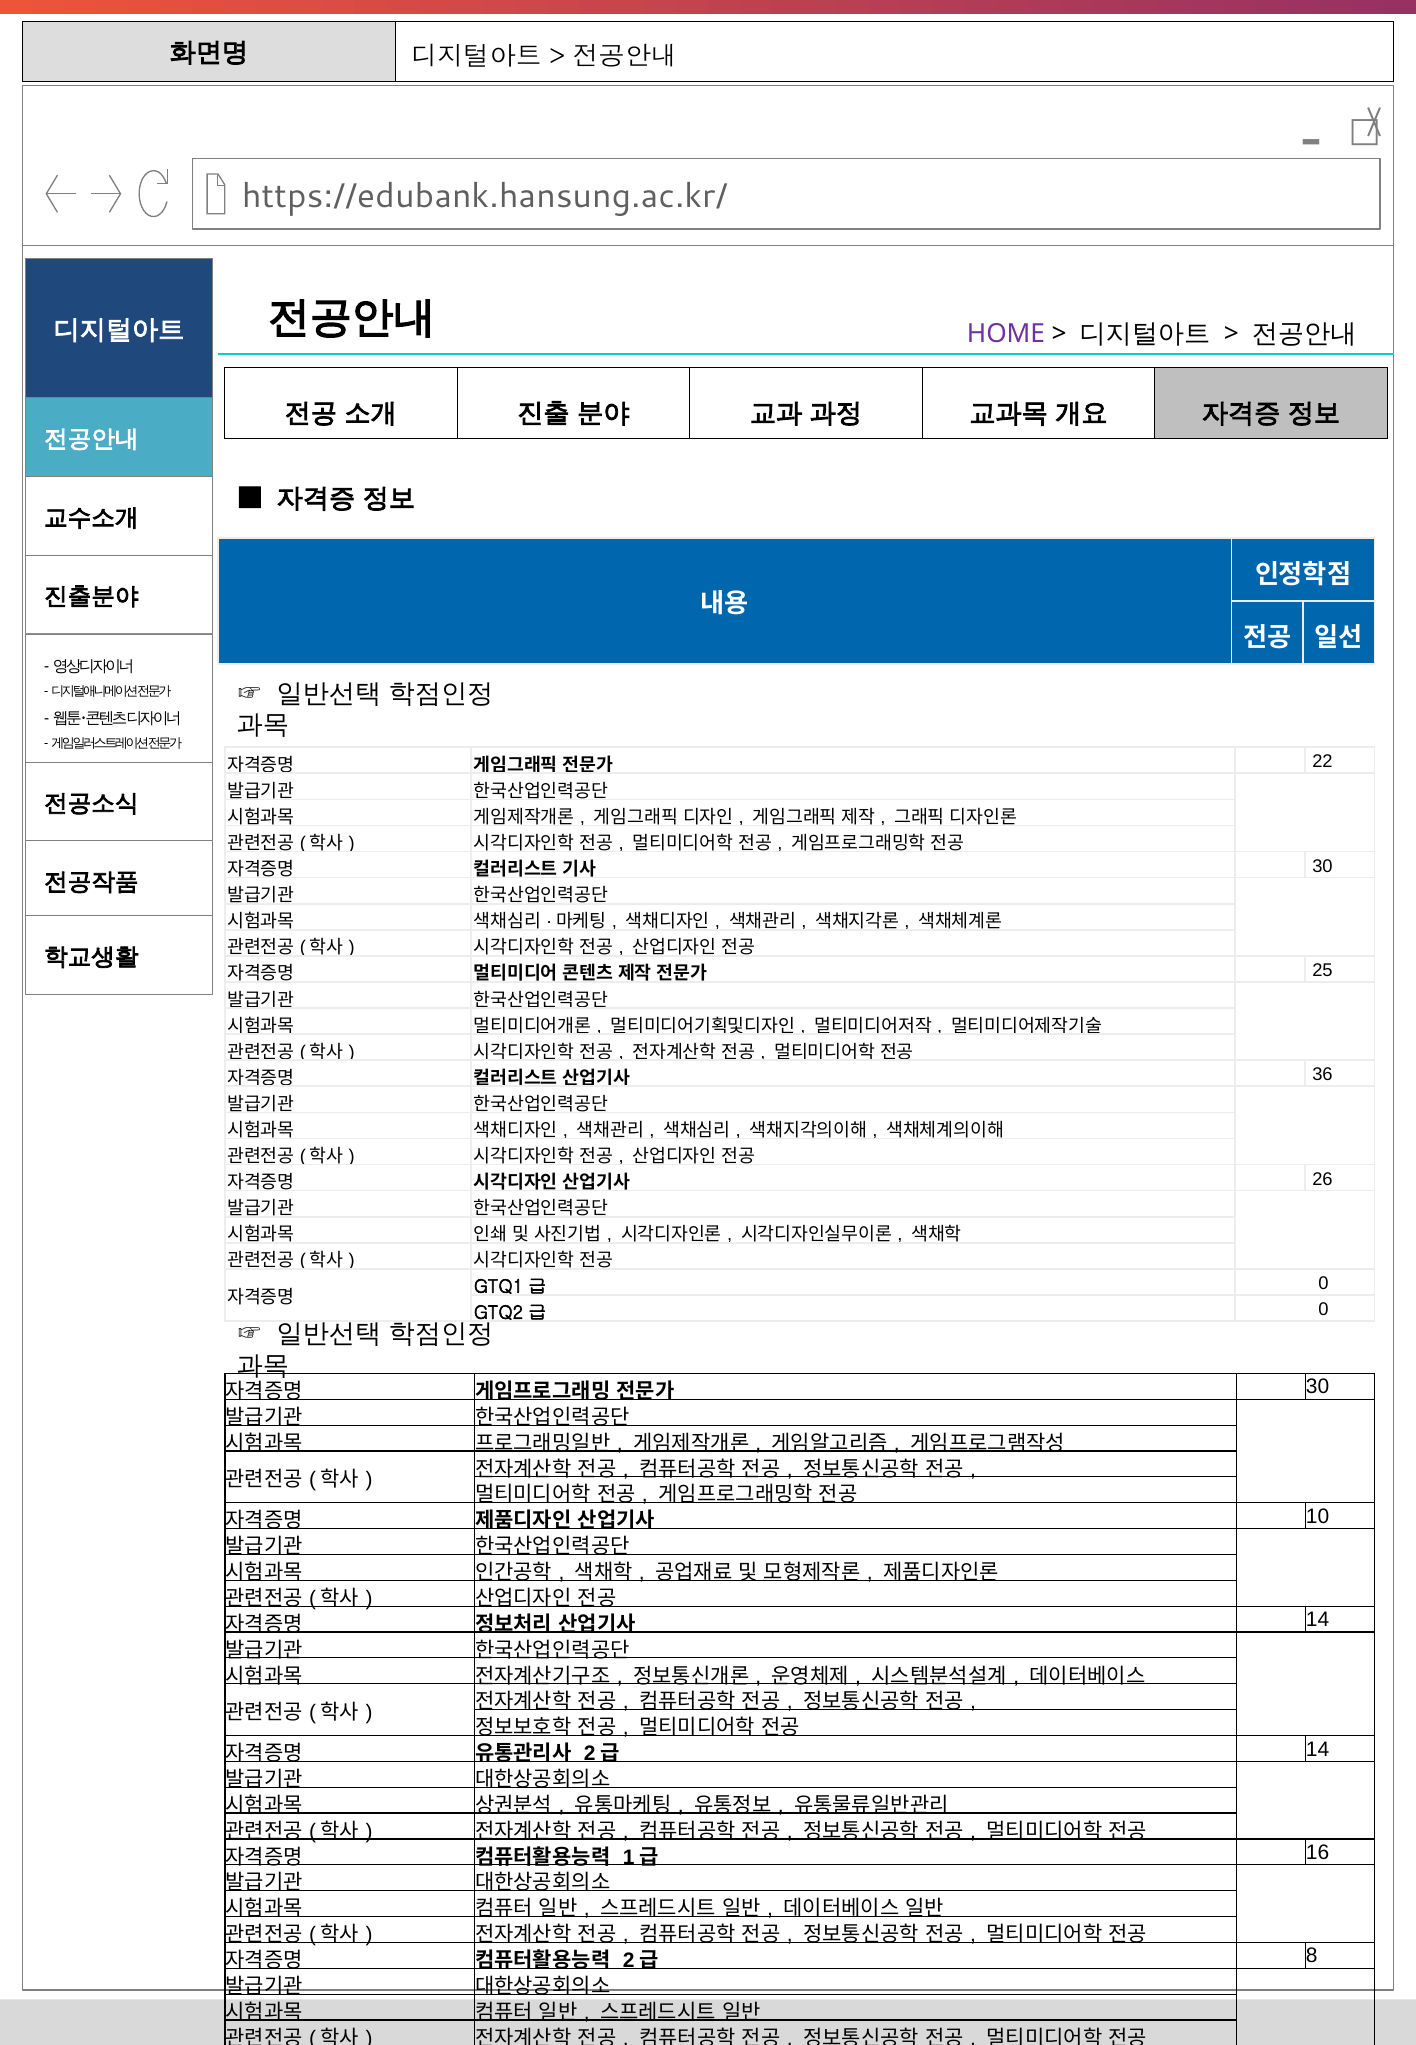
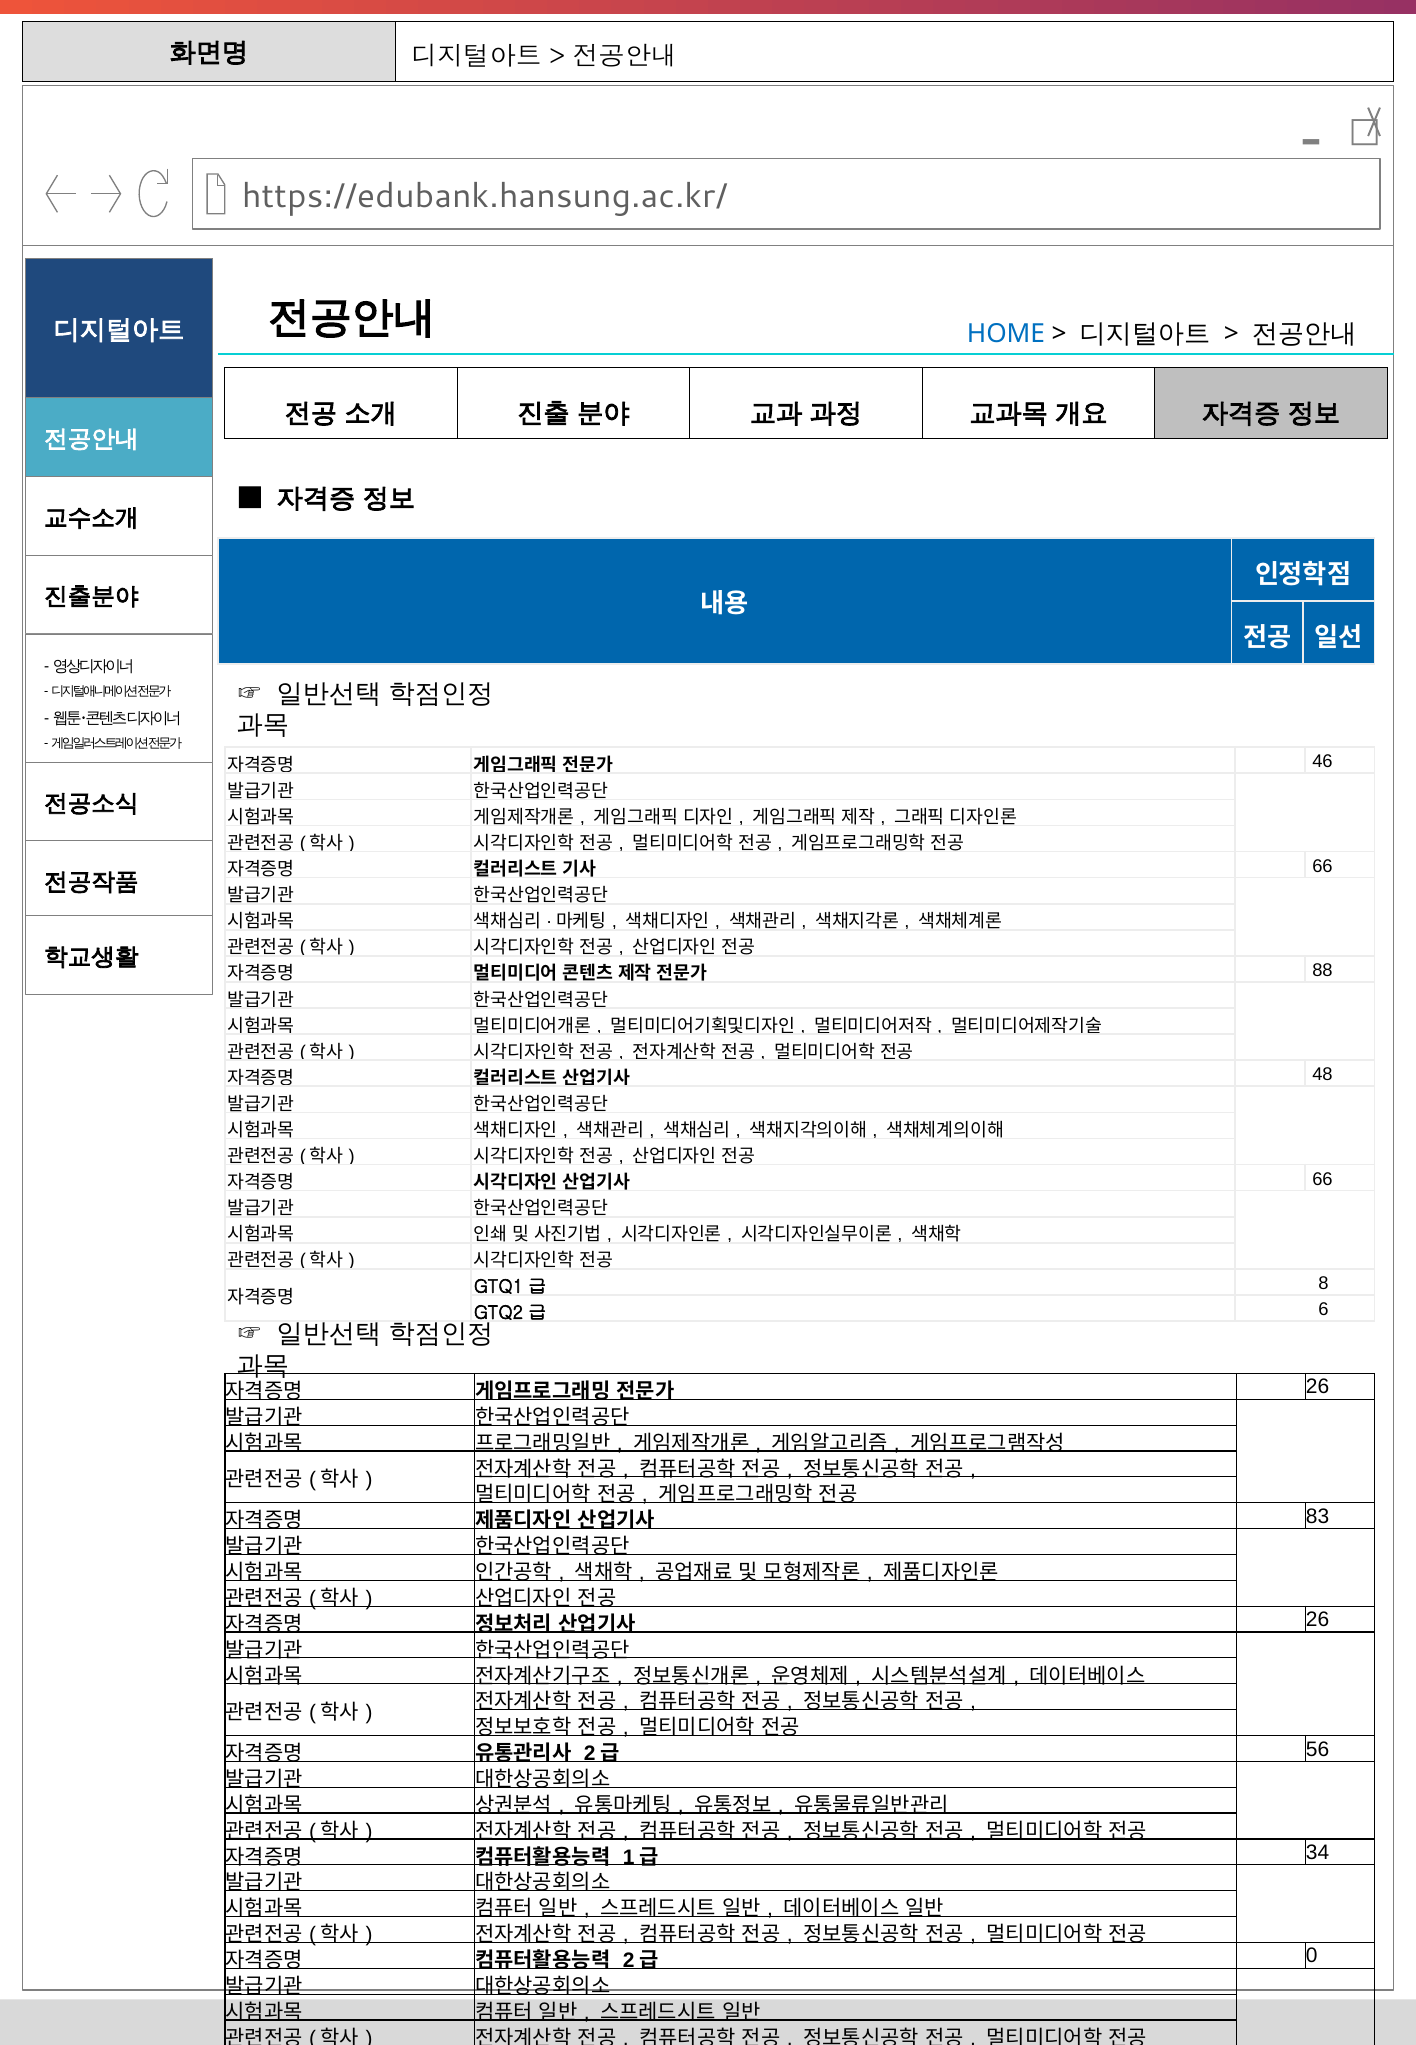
HOME colour: purple -> blue
22: 22 -> 46
30 at (1322, 866): 30 -> 66
25: 25 -> 88
36: 36 -> 48
26 at (1322, 1179): 26 -> 66
0 at (1323, 1284): 0 -> 8
0 at (1323, 1310): 0 -> 6
30 at (1318, 1387): 30 -> 26
10: 10 -> 83
14 at (1318, 1620): 14 -> 26
14 at (1318, 1749): 14 -> 56
16: 16 -> 34
8: 8 -> 0
